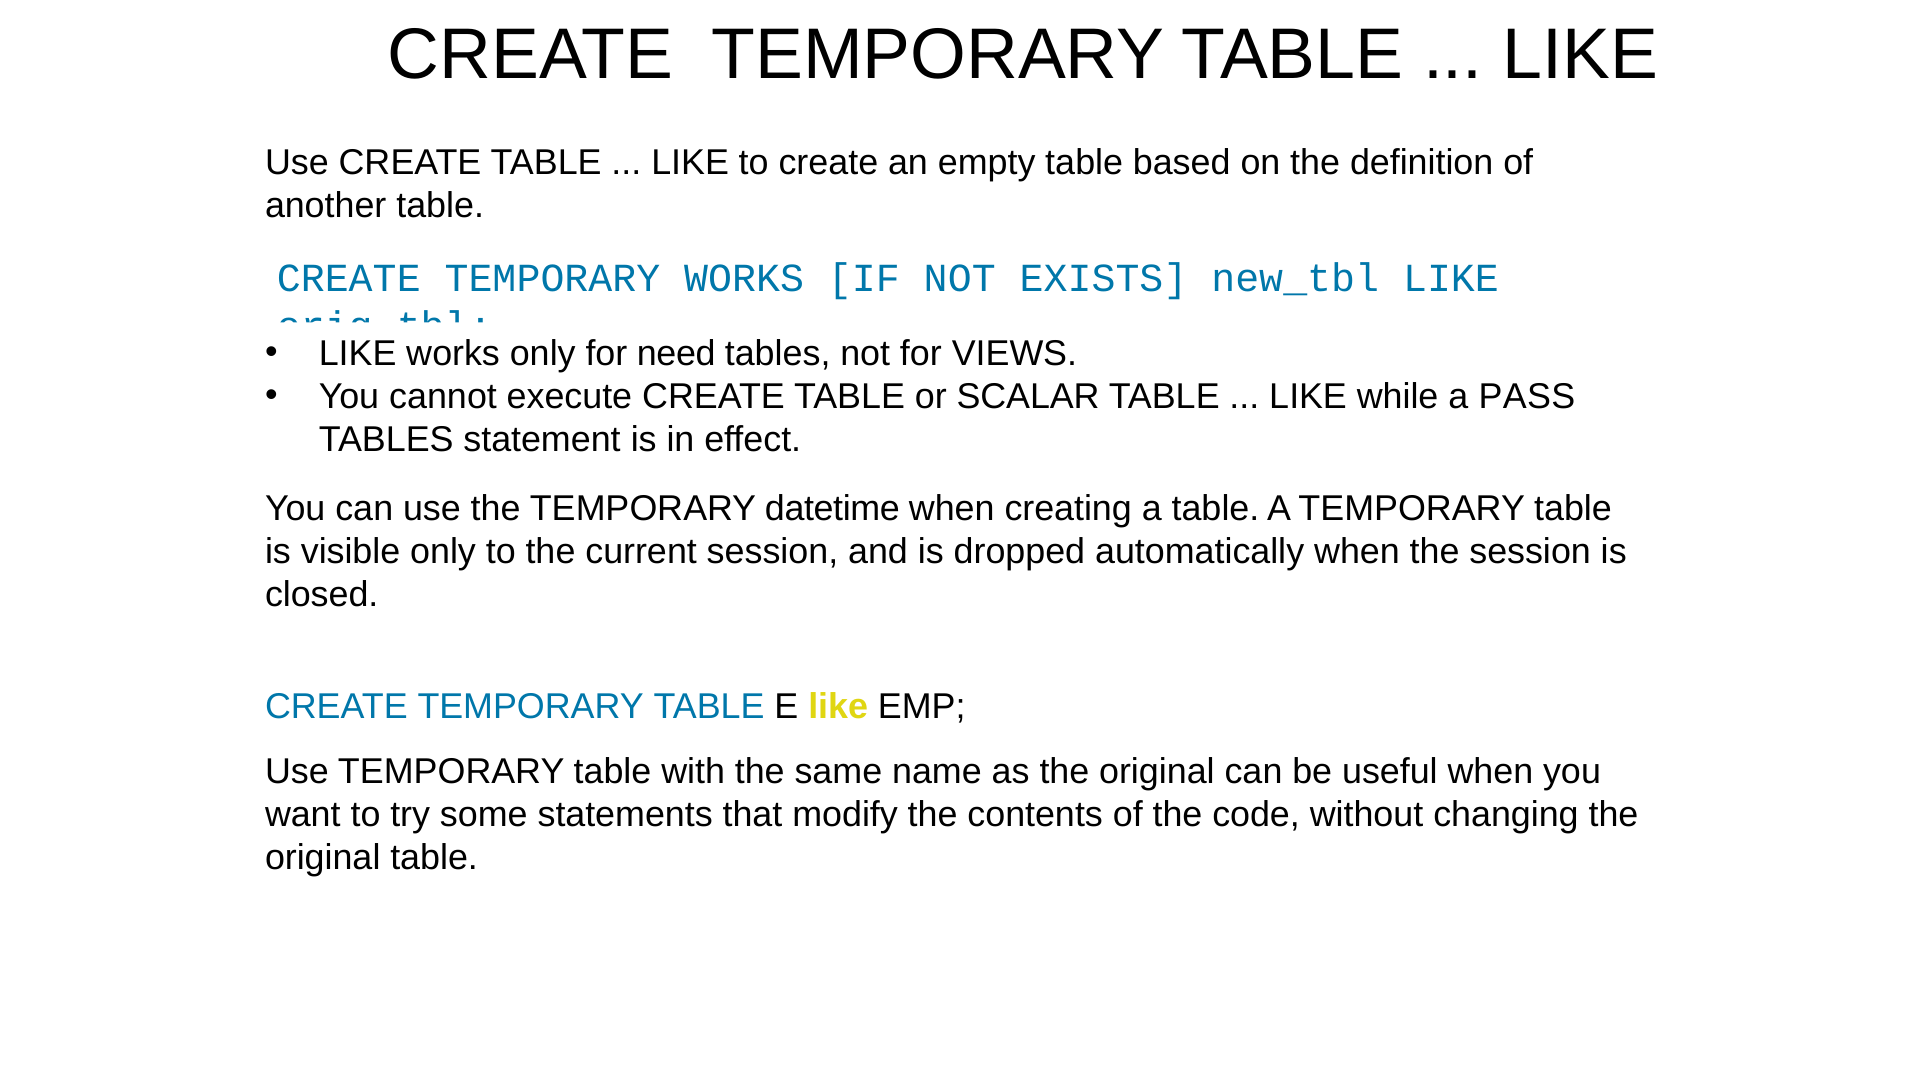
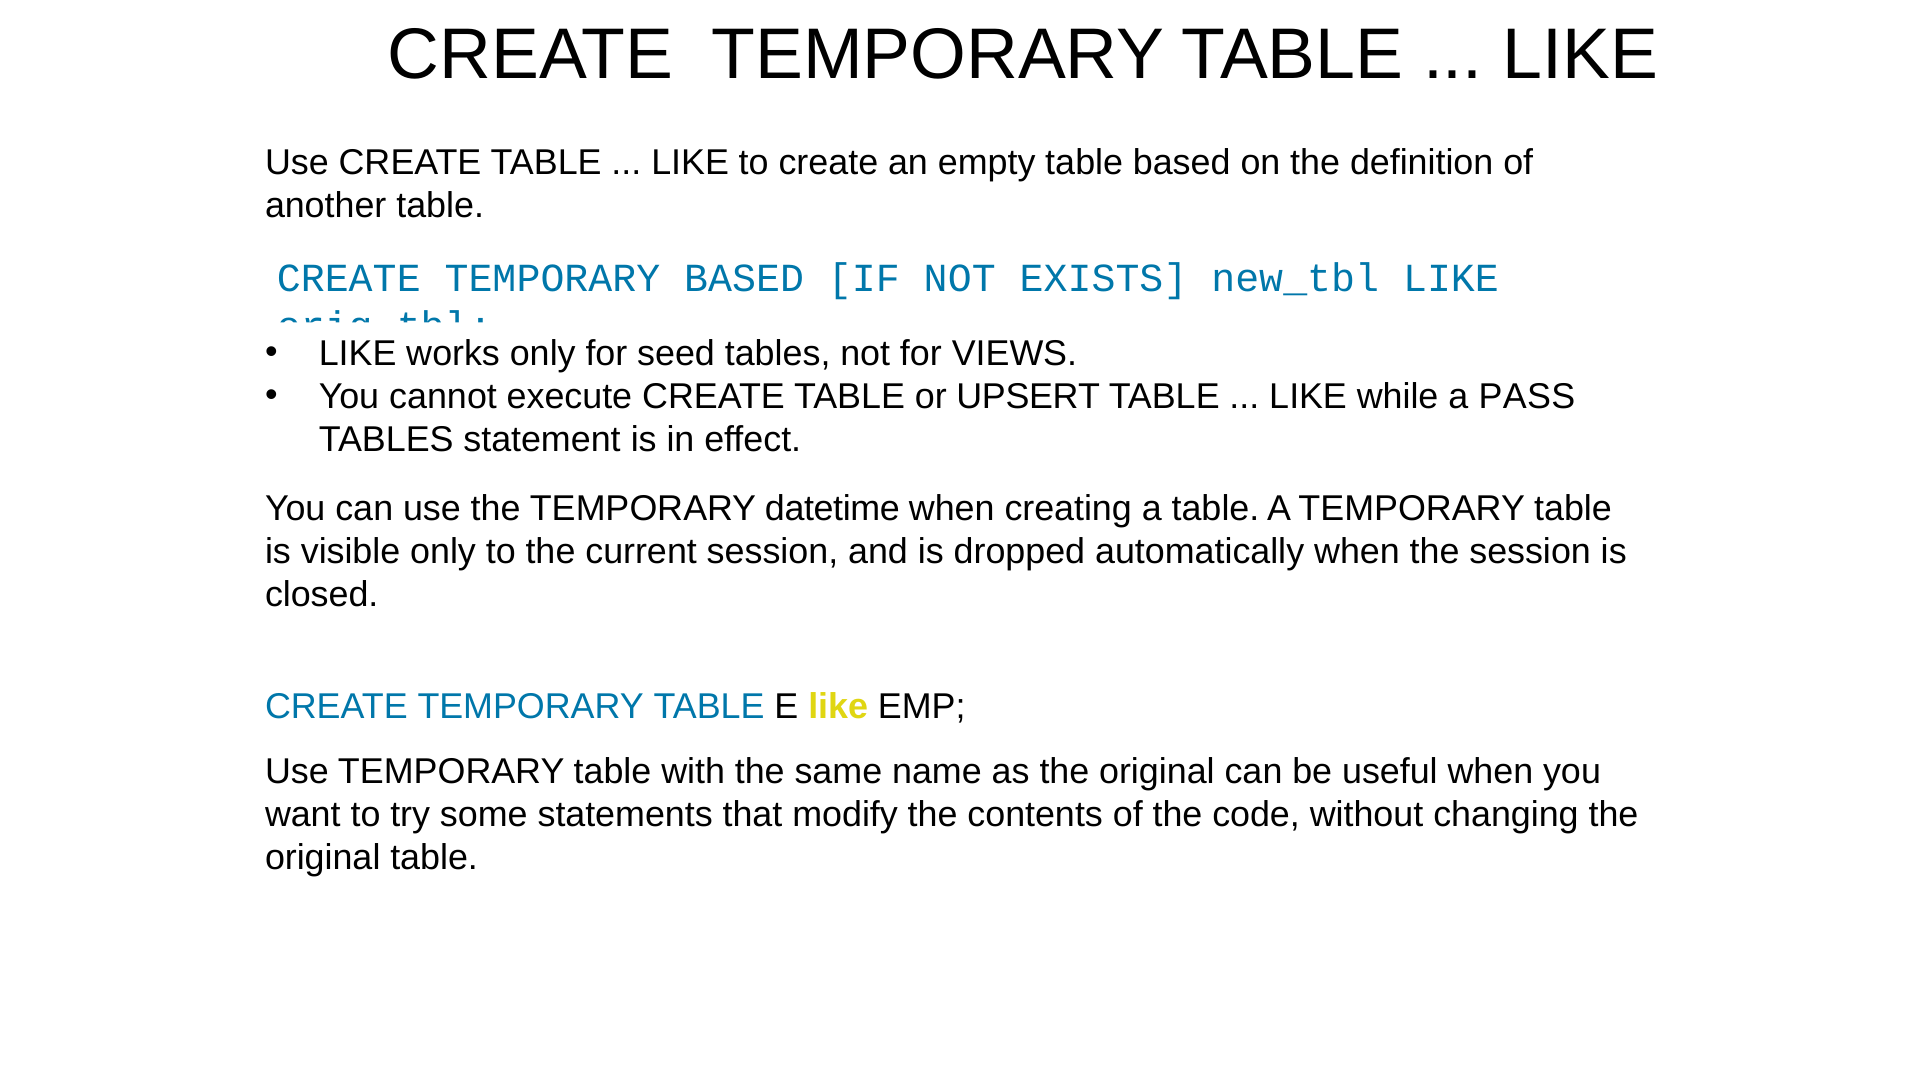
TEMPORARY WORKS: WORKS -> BASED
need: need -> seed
SCALAR: SCALAR -> UPSERT
